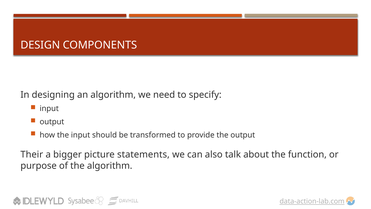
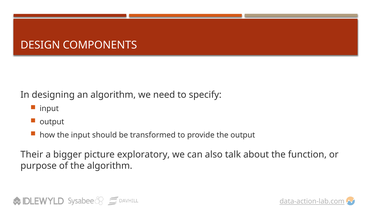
statements: statements -> exploratory
